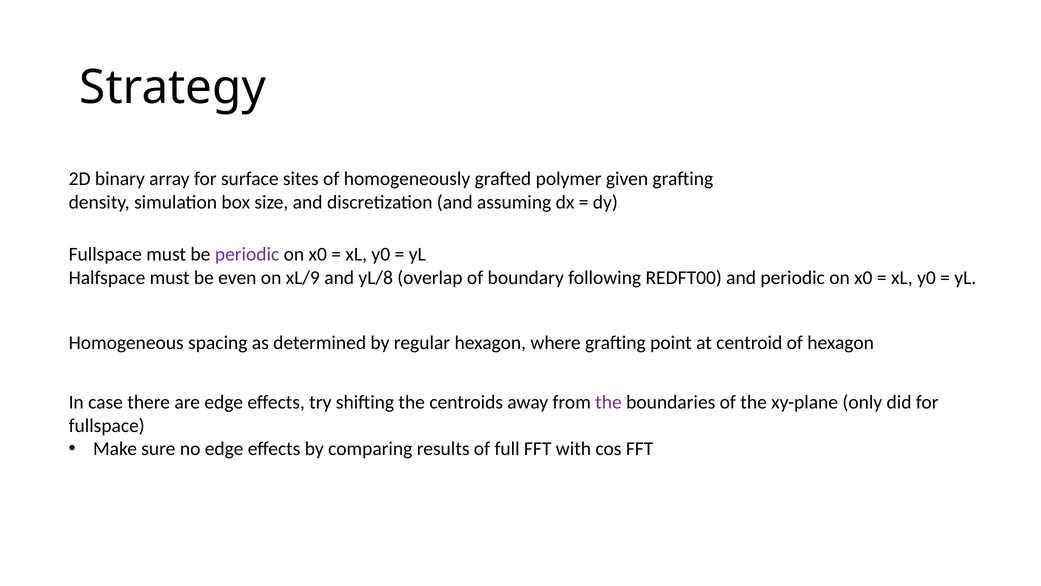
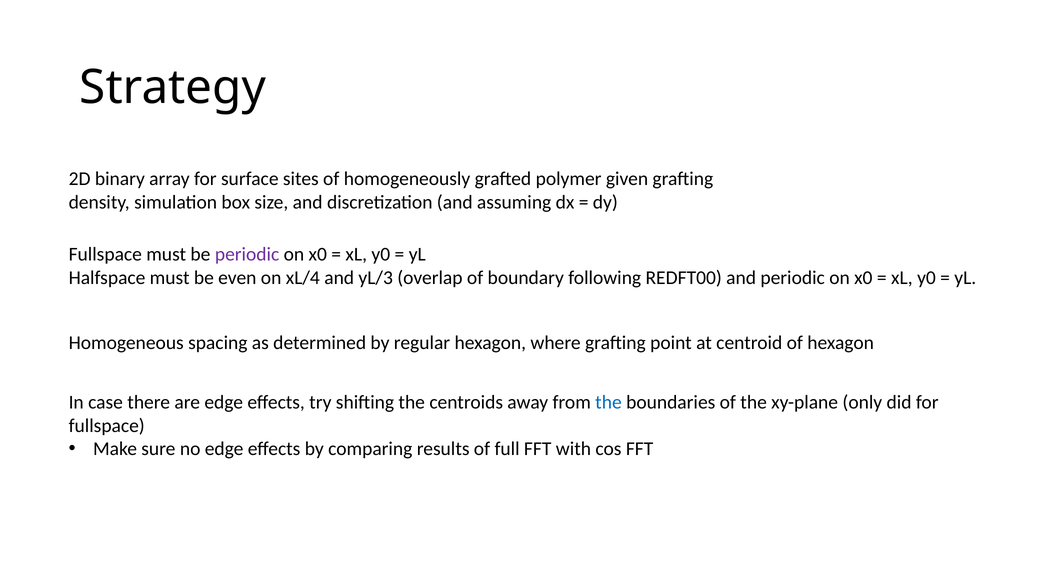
xL/9: xL/9 -> xL/4
yL/8: yL/8 -> yL/3
the at (608, 402) colour: purple -> blue
